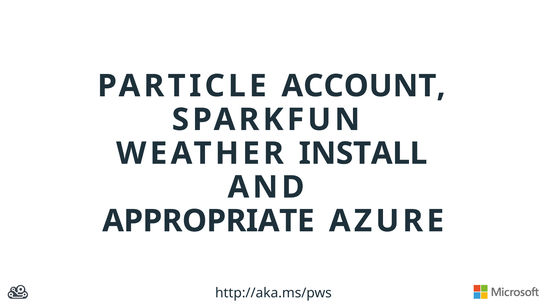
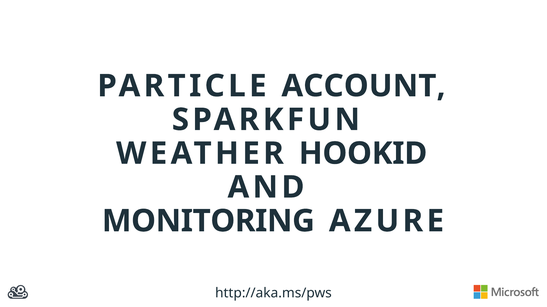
INSTALL: INSTALL -> HOOKID
APPROPRIATE: APPROPRIATE -> MONITORING
